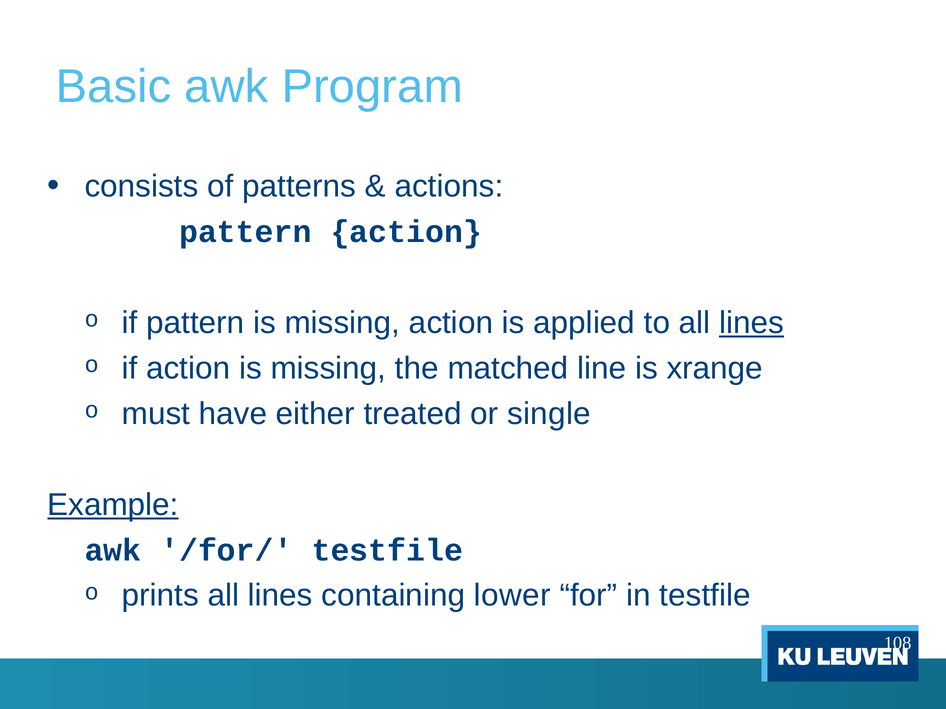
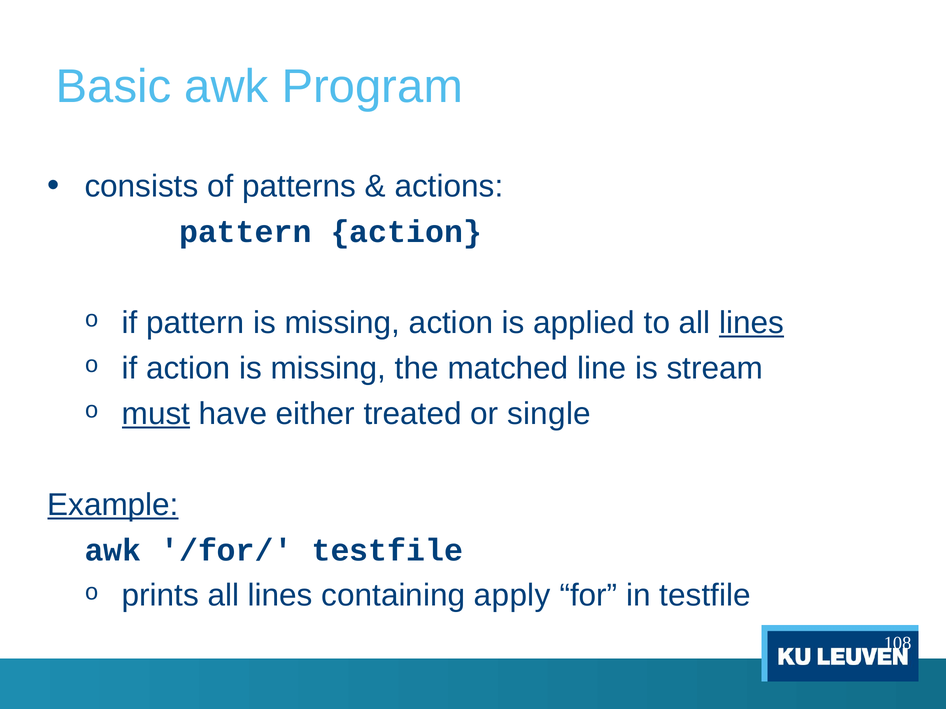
xrange: xrange -> stream
must underline: none -> present
lower: lower -> apply
